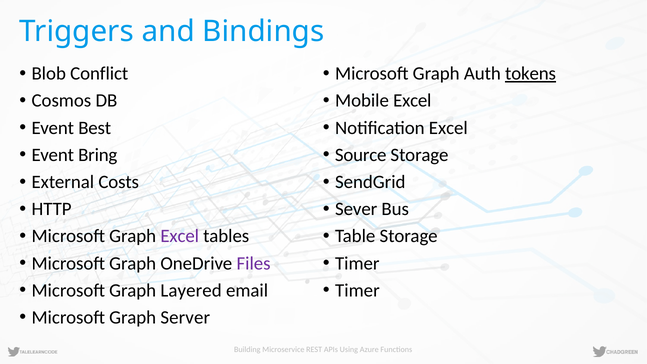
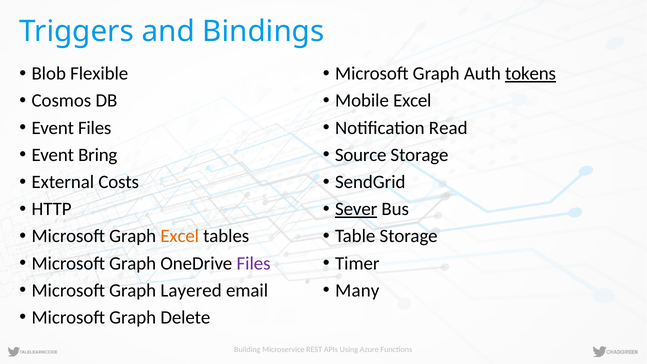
Conflict: Conflict -> Flexible
Event Best: Best -> Files
Notification Excel: Excel -> Read
Sever underline: none -> present
Excel at (180, 236) colour: purple -> orange
Timer at (357, 290): Timer -> Many
Server: Server -> Delete
